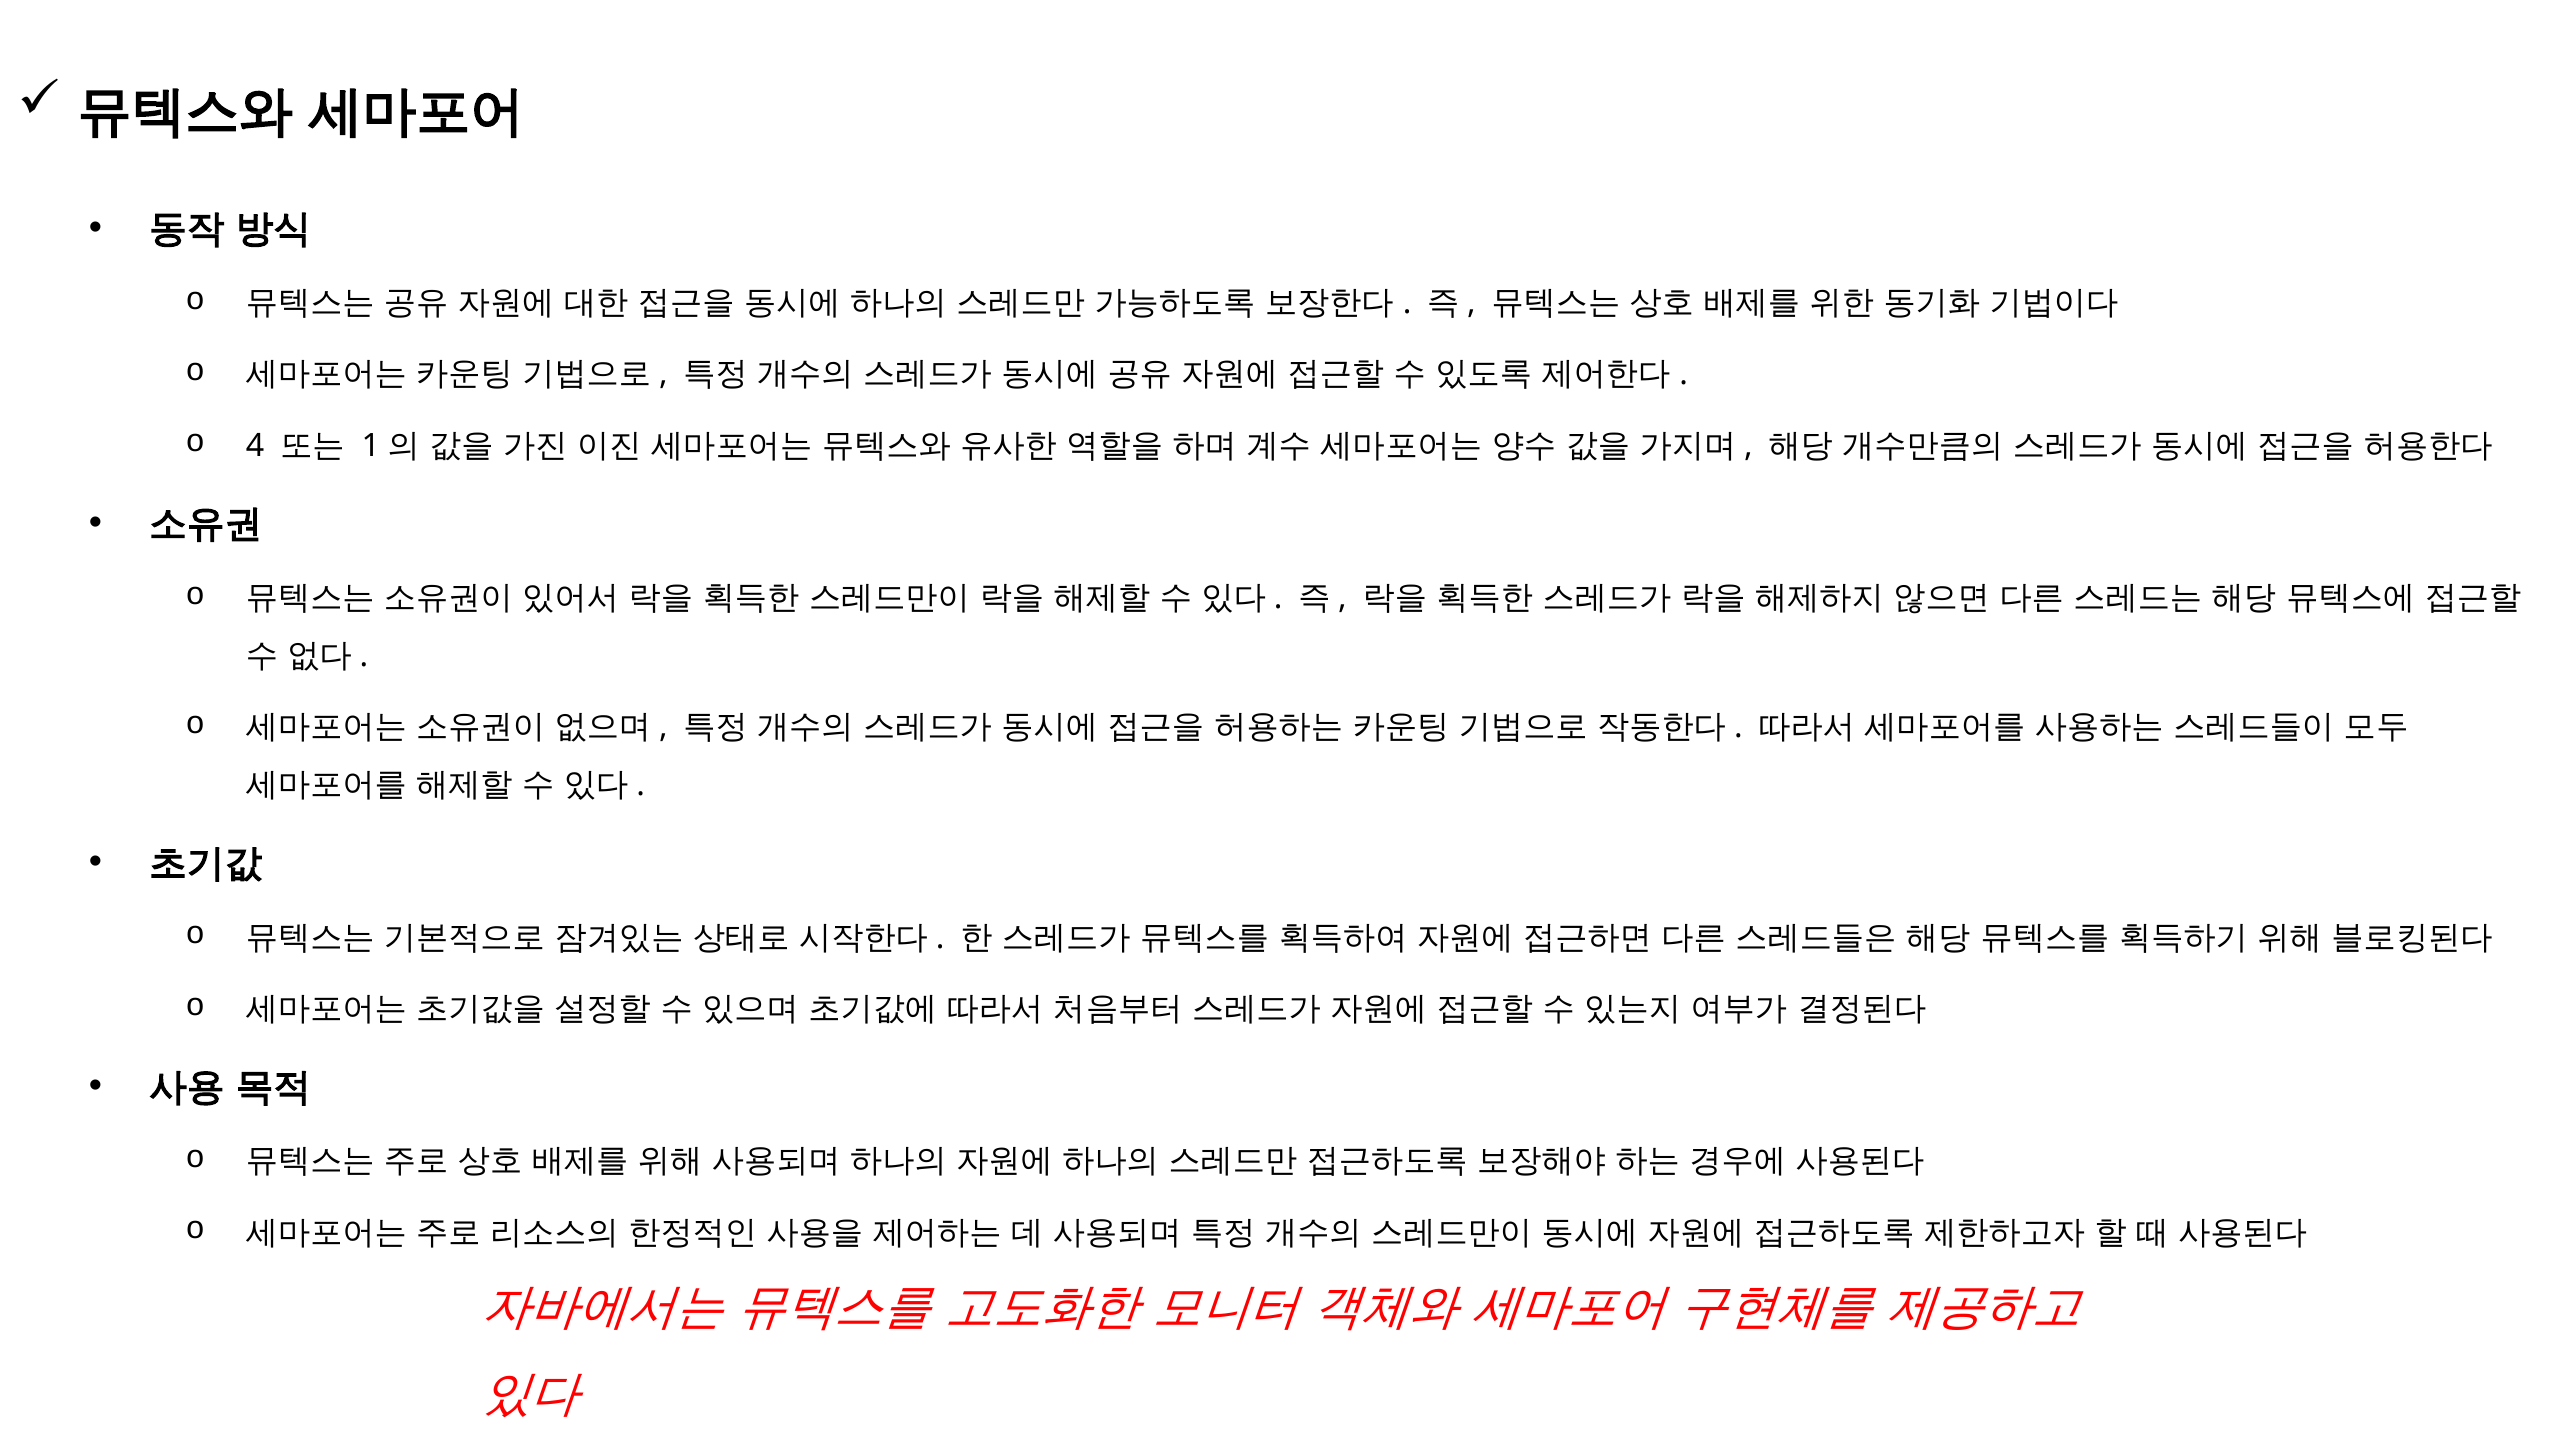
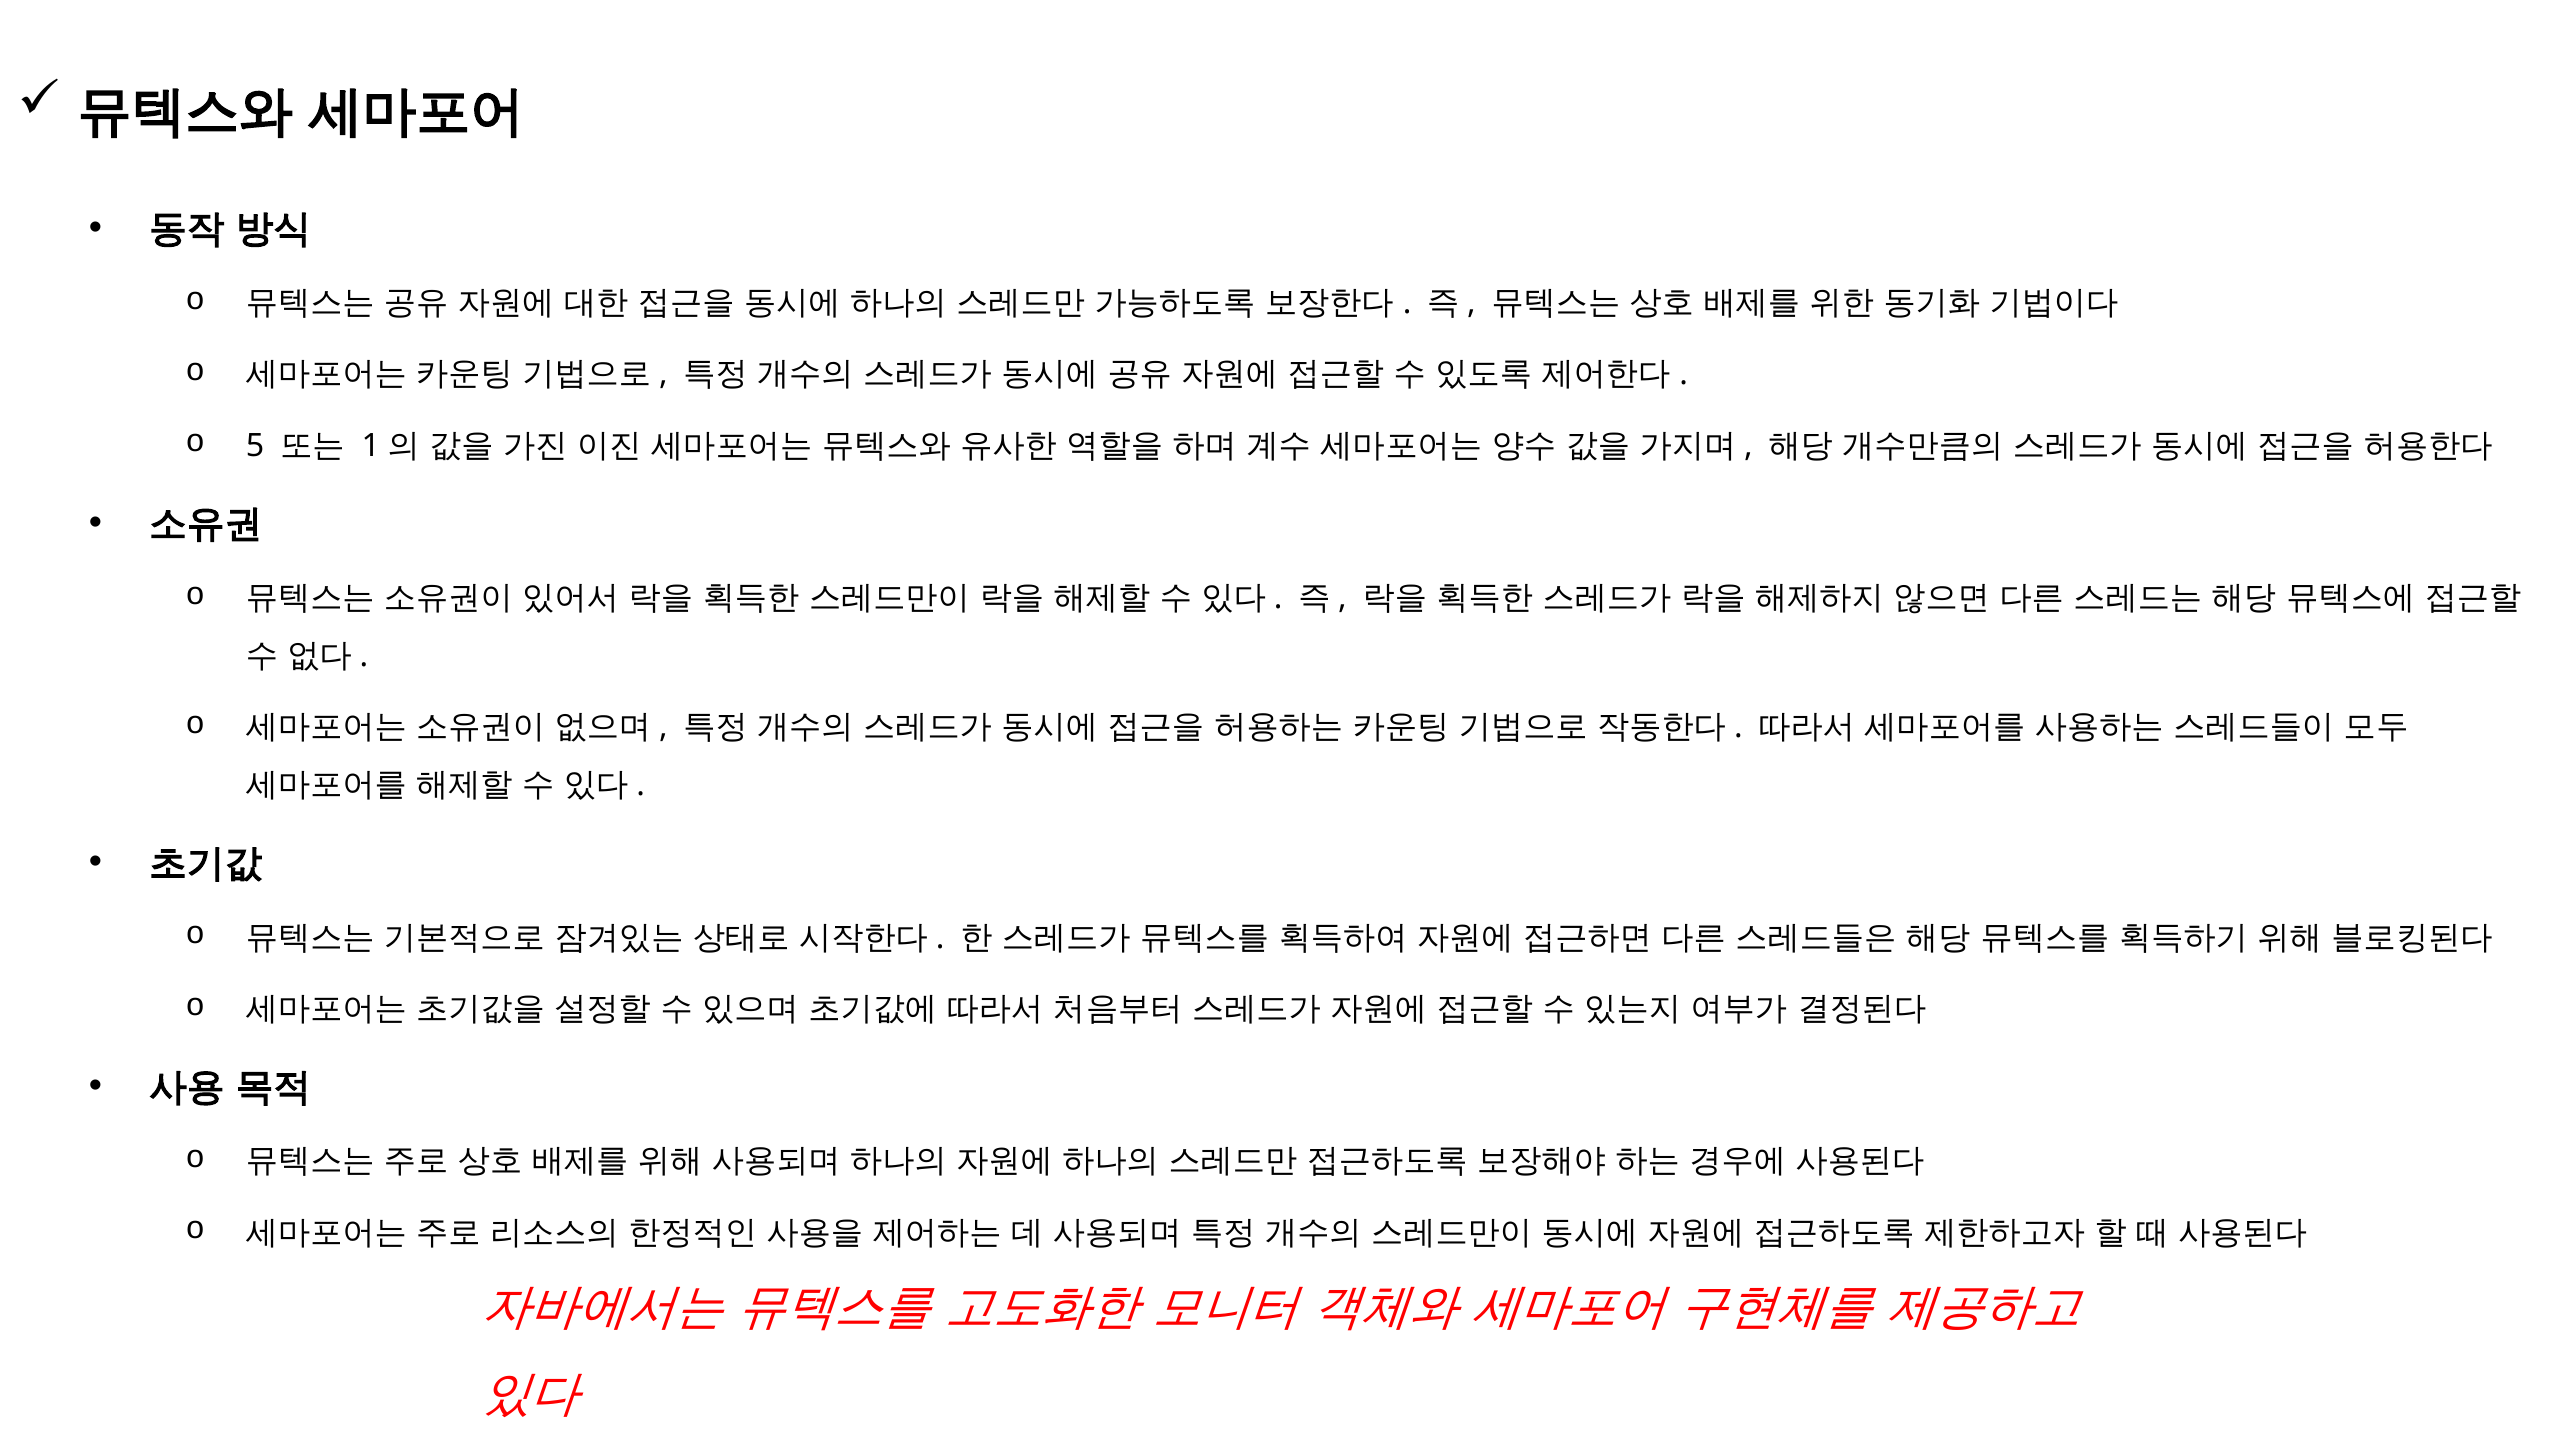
4: 4 -> 5
